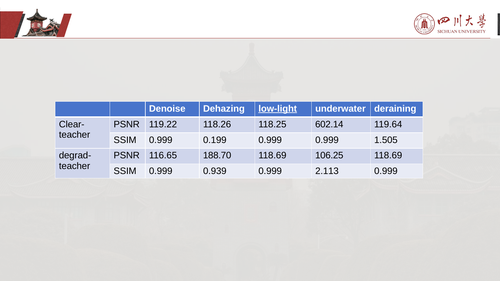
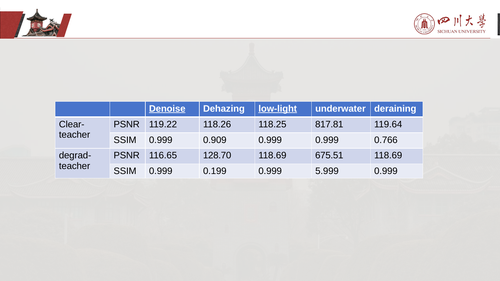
Denoise underline: none -> present
602.14: 602.14 -> 817.81
0.199: 0.199 -> 0.909
1.505: 1.505 -> 0.766
188.70: 188.70 -> 128.70
106.25: 106.25 -> 675.51
0.939: 0.939 -> 0.199
2.113: 2.113 -> 5.999
